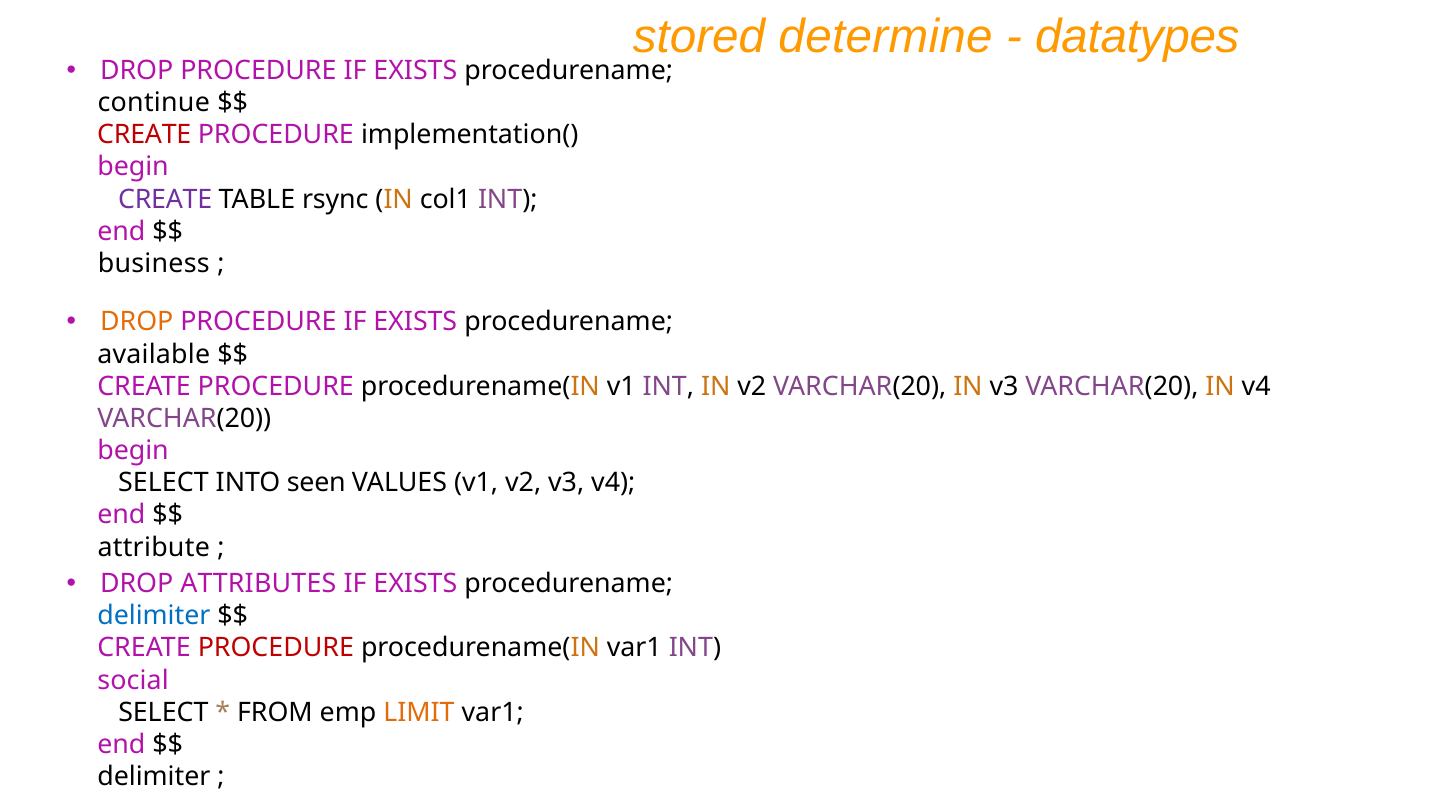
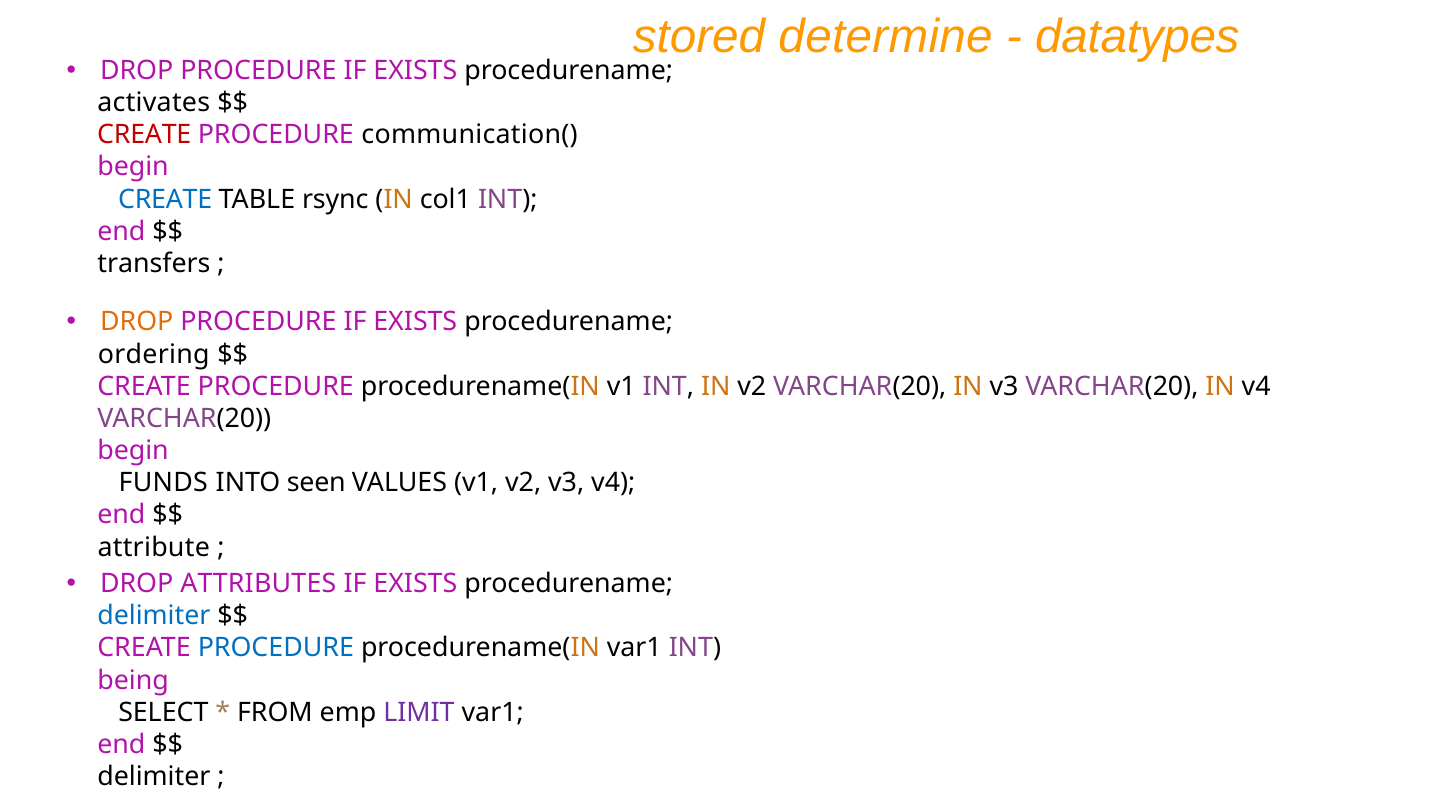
continue: continue -> activates
implementation(: implementation( -> communication(
CREATE at (165, 199) colour: purple -> blue
business: business -> transfers
available: available -> ordering
SELECT at (163, 483): SELECT -> FUNDS
PROCEDURE at (276, 648) colour: red -> blue
social: social -> being
LIMIT colour: orange -> purple
